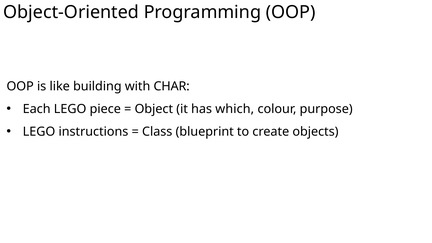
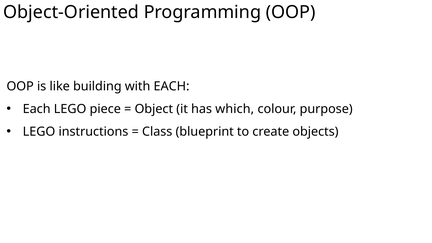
with CHAR: CHAR -> EACH
